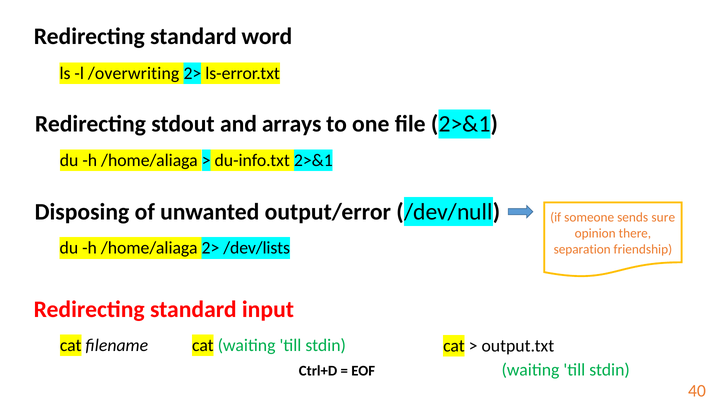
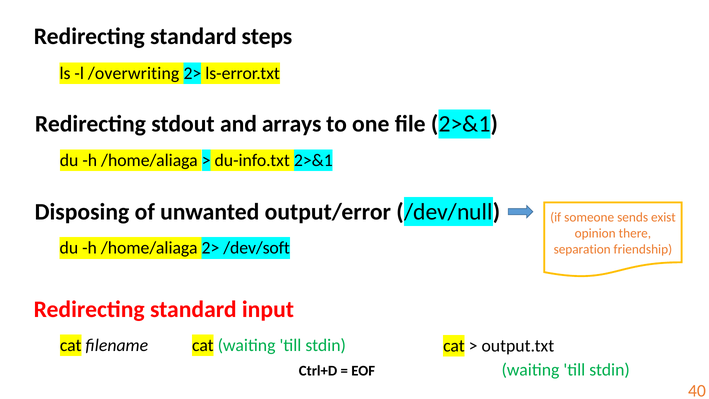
word: word -> steps
sure: sure -> exist
/dev/lists: /dev/lists -> /dev/soft
